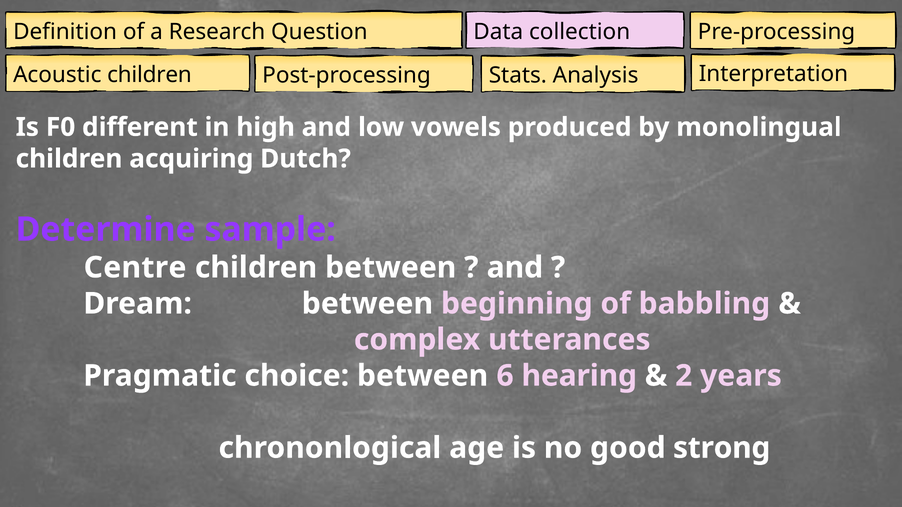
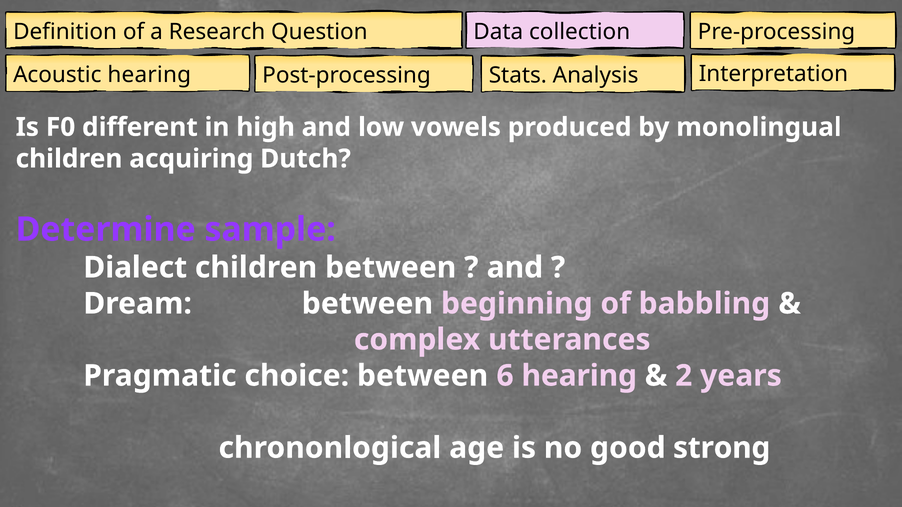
Acoustic children: children -> hearing
Centre: Centre -> Dialect
